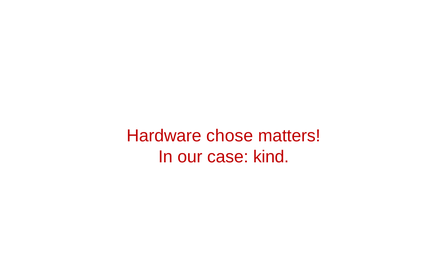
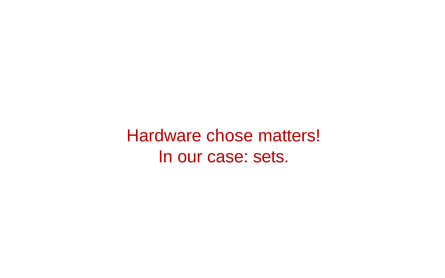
kind: kind -> sets
